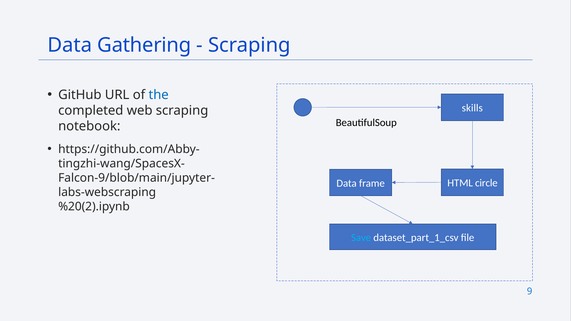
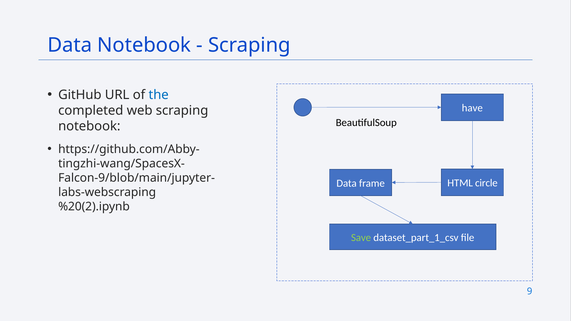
Data Gathering: Gathering -> Notebook
skills: skills -> have
Save colour: light blue -> light green
